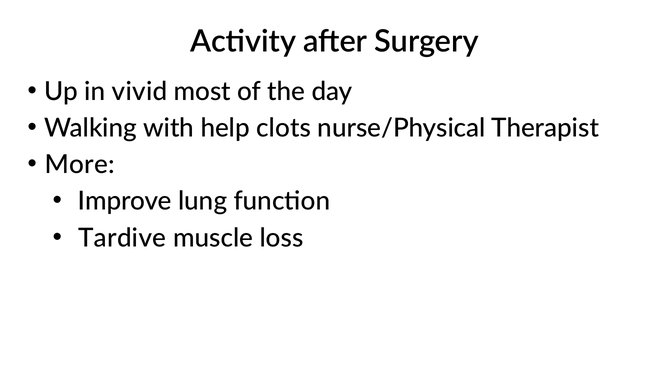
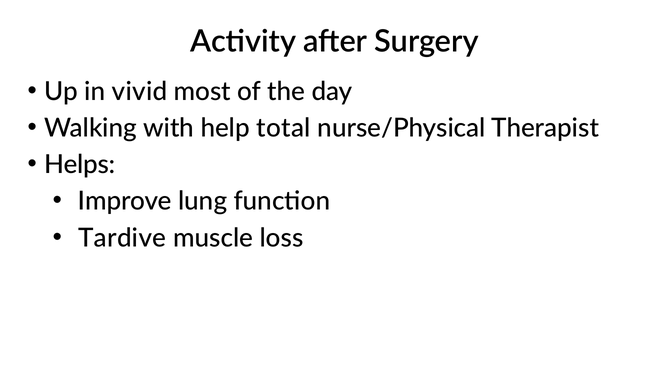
clots: clots -> total
More: More -> Helps
